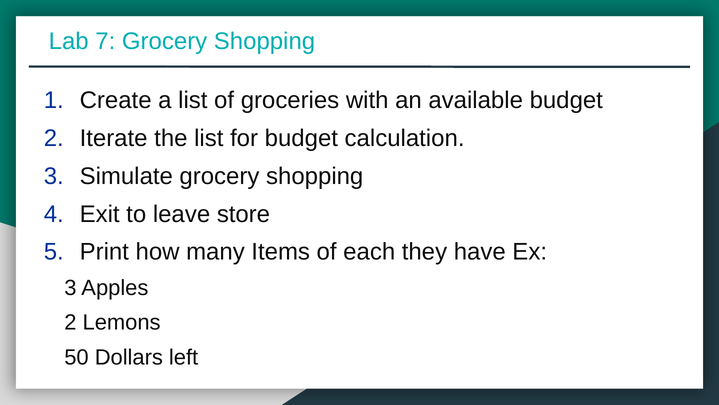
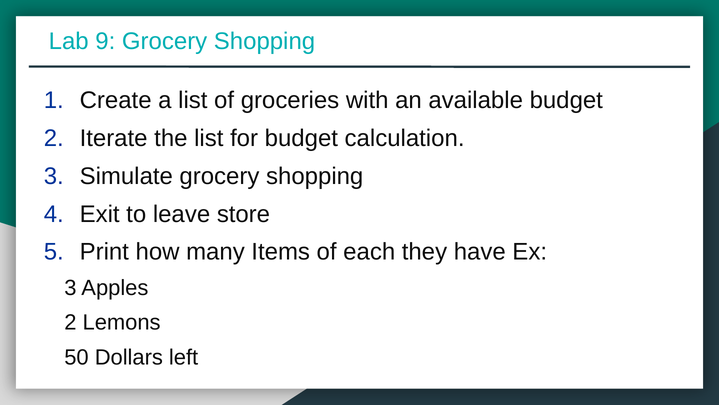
7: 7 -> 9
